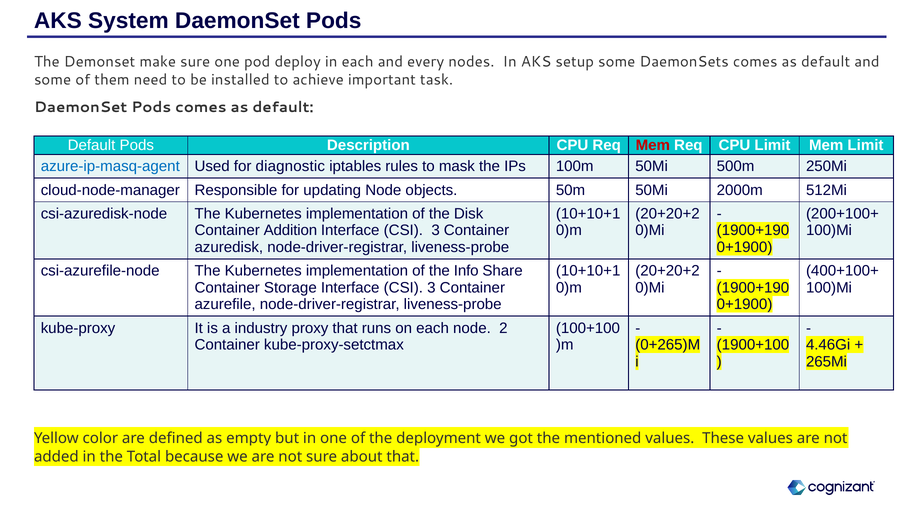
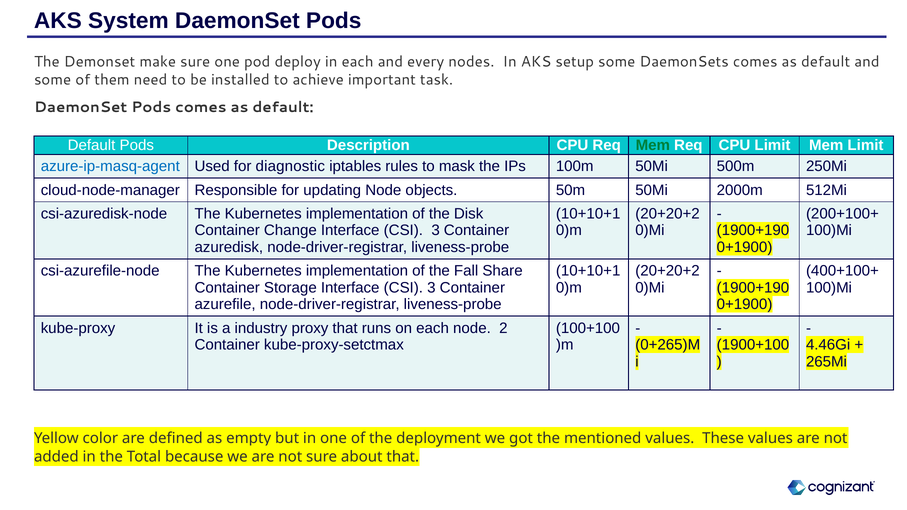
Mem at (653, 146) colour: red -> green
Addition: Addition -> Change
Info: Info -> Fall
